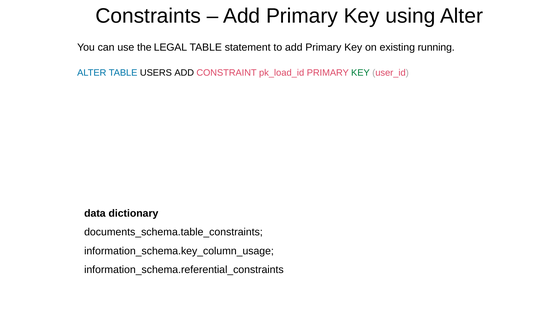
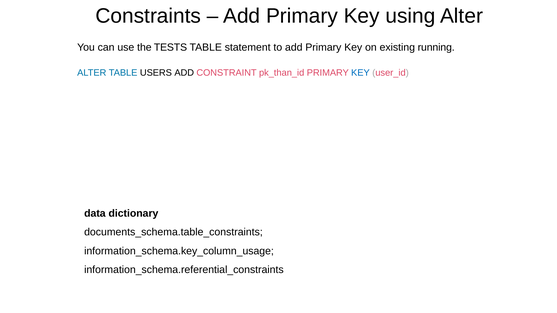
LEGAL: LEGAL -> TESTS
pk_load_id: pk_load_id -> pk_than_id
KEY at (360, 73) colour: green -> blue
